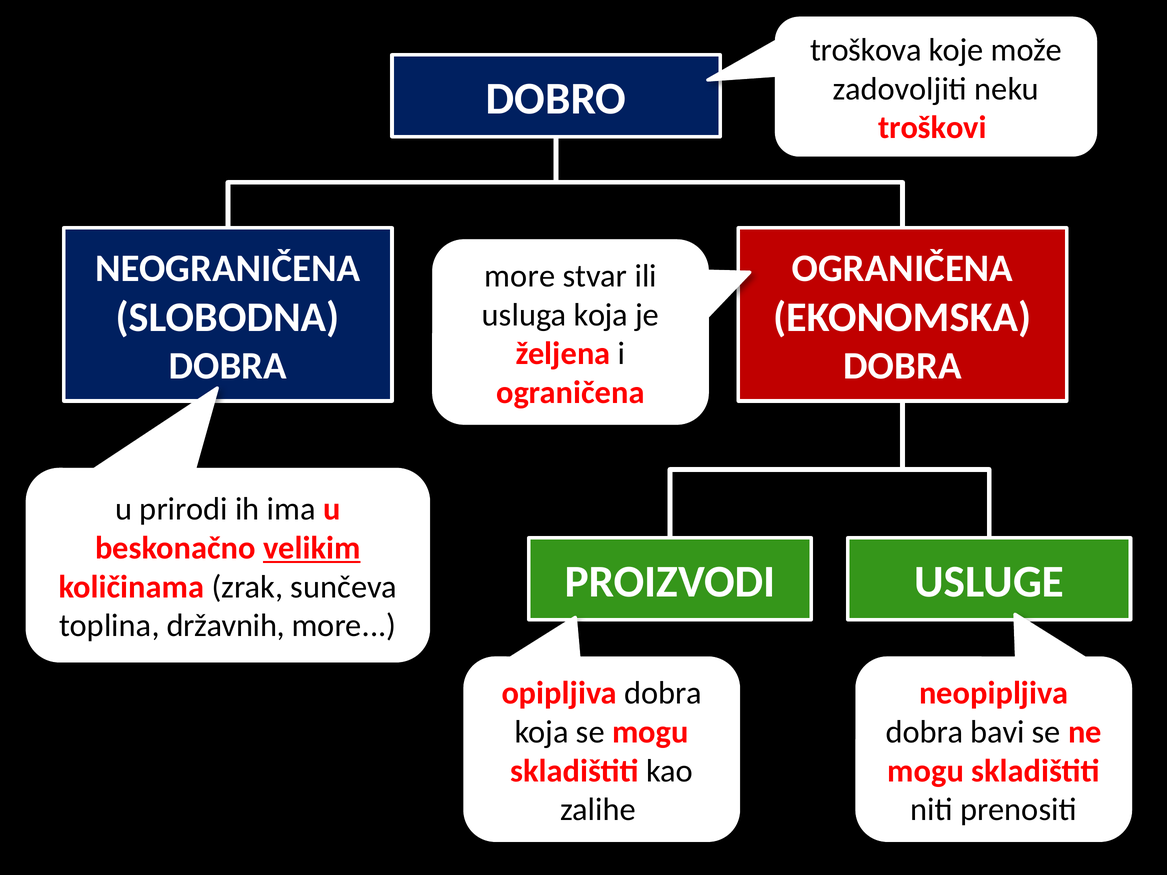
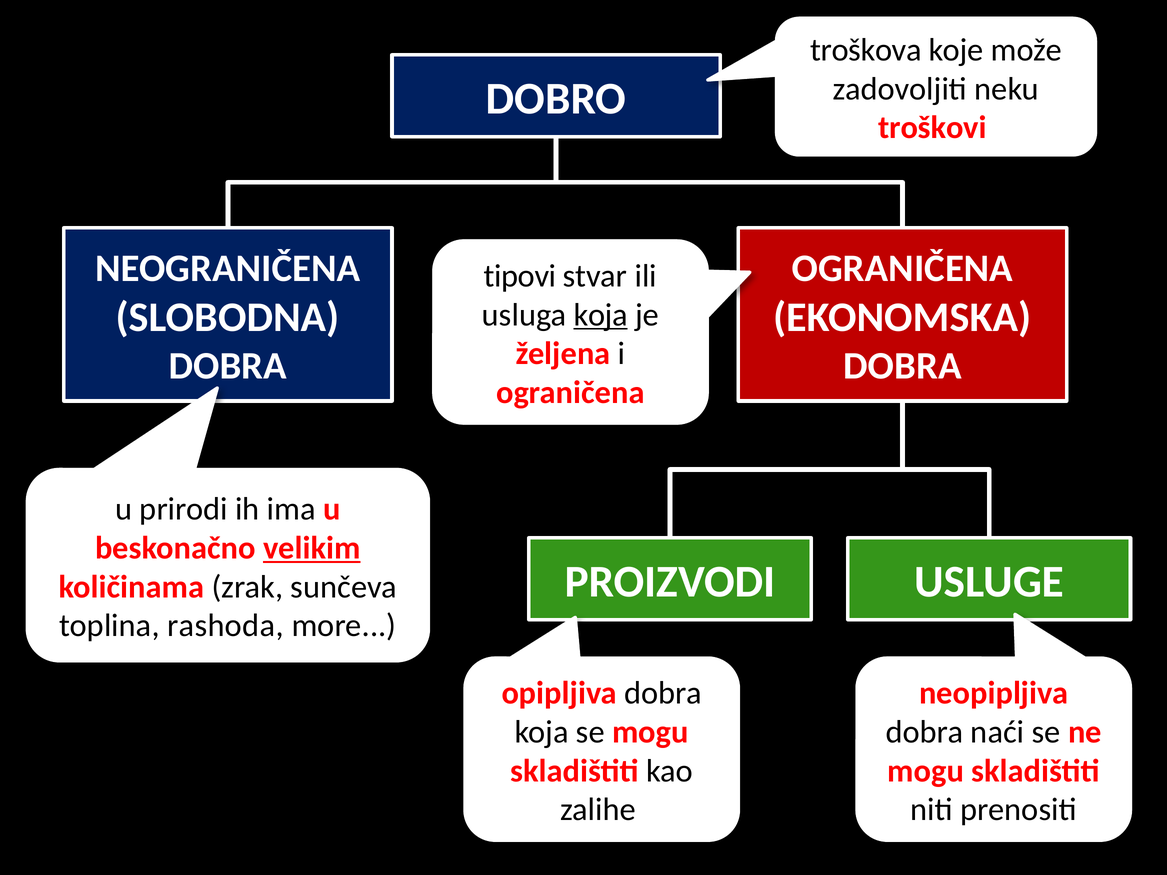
more at (520, 276): more -> tipovi
koja at (601, 315) underline: none -> present
državnih: državnih -> rashoda
bavi: bavi -> naći
